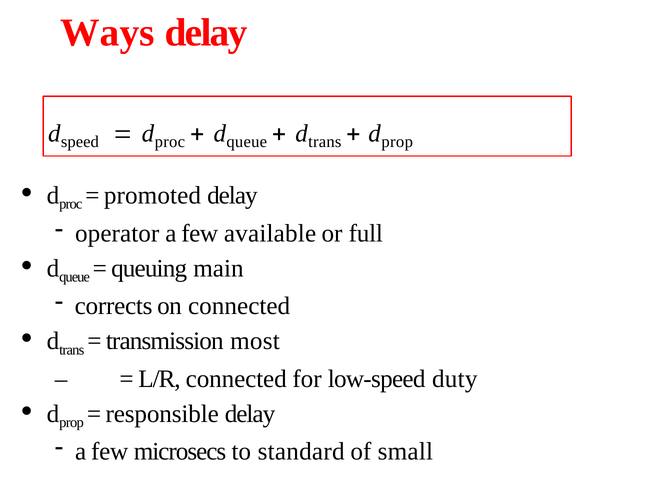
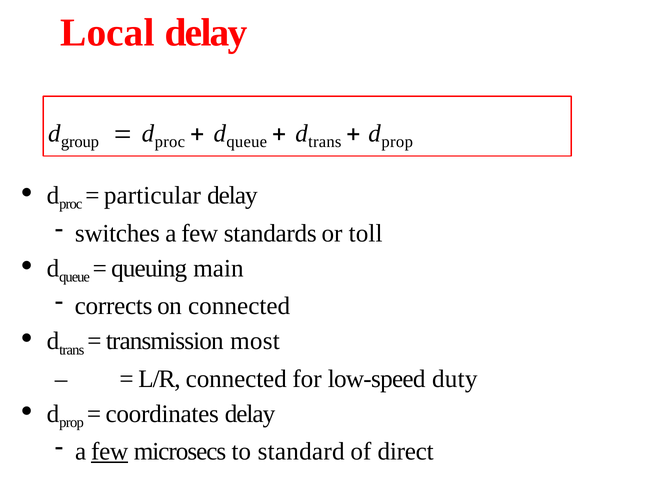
Ways: Ways -> Local
speed: speed -> group
promoted: promoted -> particular
operator: operator -> switches
available: available -> standards
full: full -> toll
responsible: responsible -> coordinates
few at (110, 452) underline: none -> present
small: small -> direct
